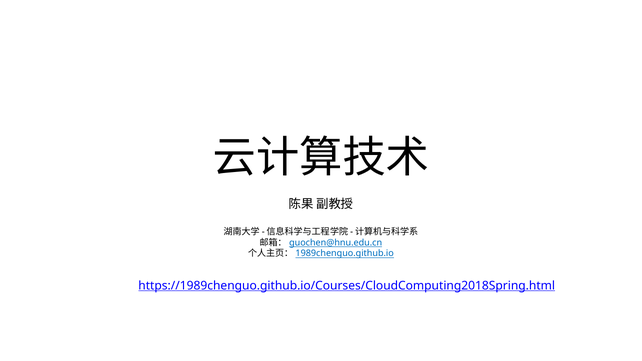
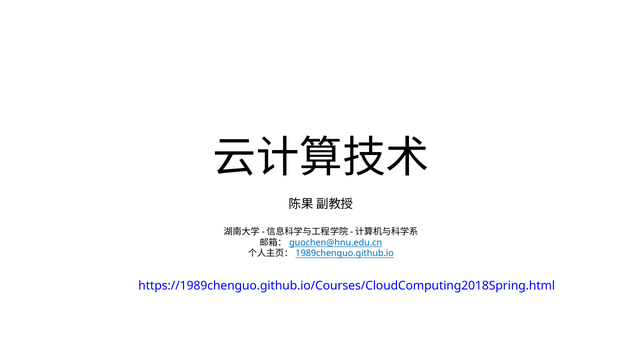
https://1989chenguo.github.io/Courses/CloudComputing2018Spring.html underline: present -> none
